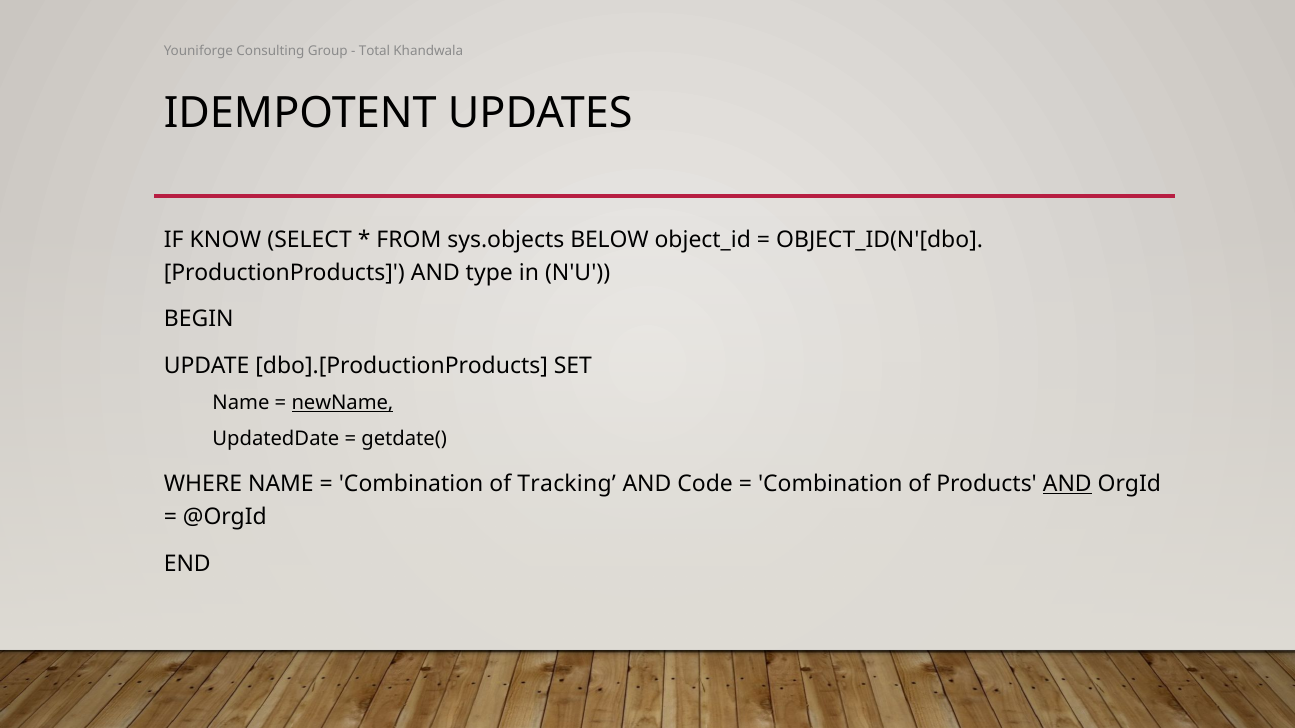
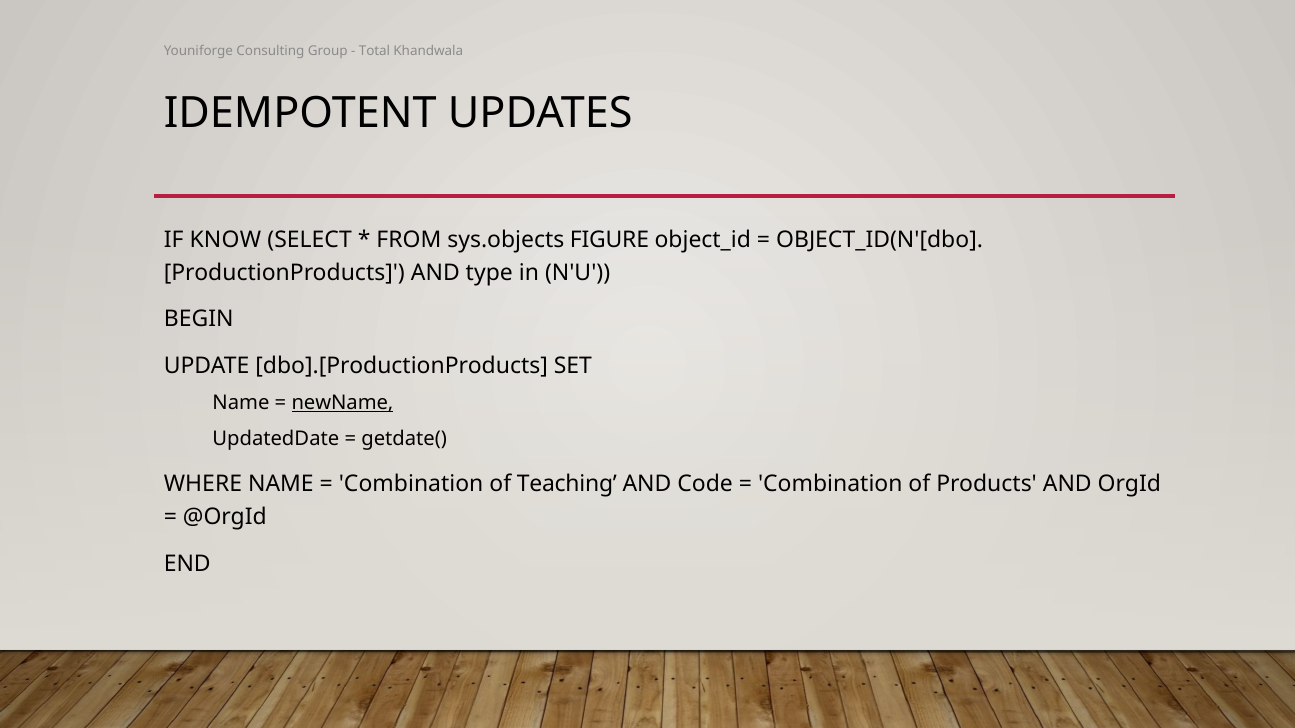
BELOW: BELOW -> FIGURE
Tracking: Tracking -> Teaching
AND at (1067, 484) underline: present -> none
